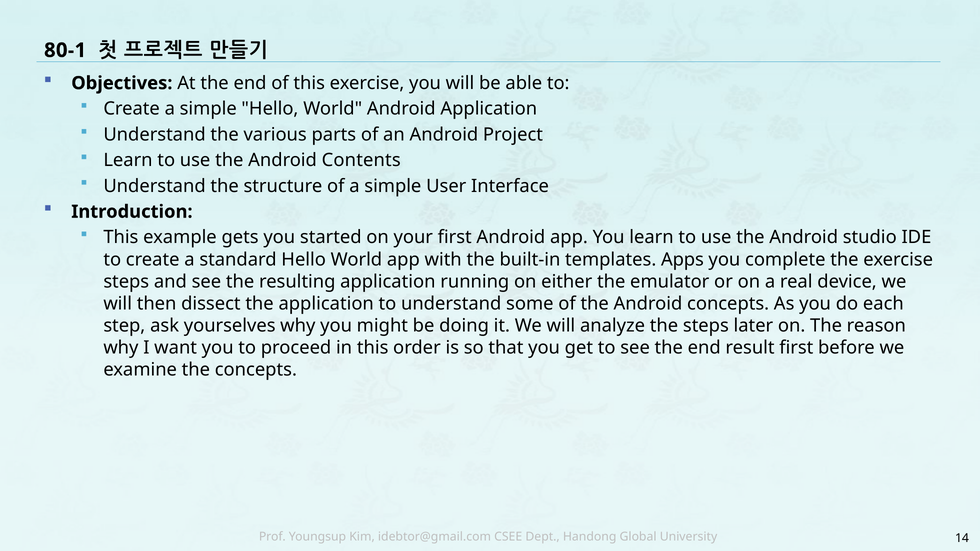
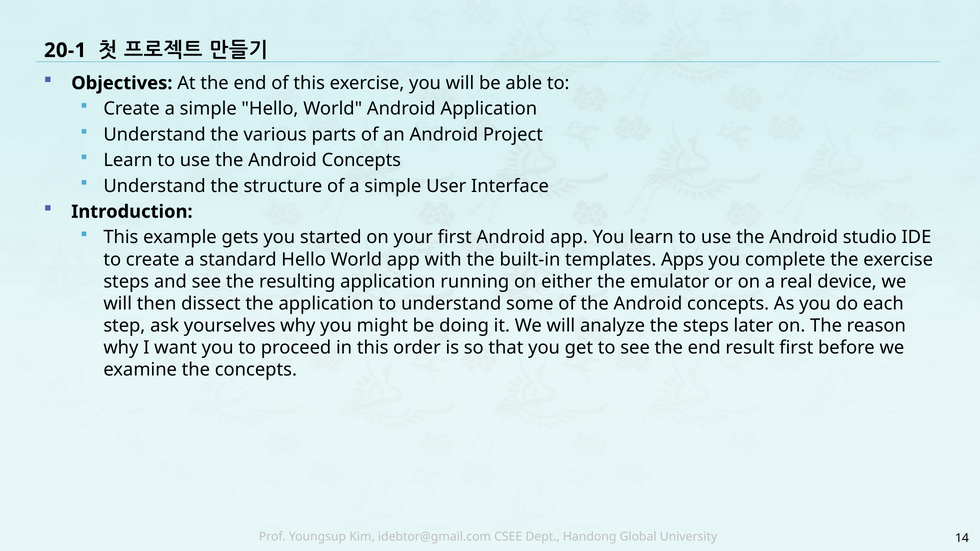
80-1: 80-1 -> 20-1
use the Android Contents: Contents -> Concepts
